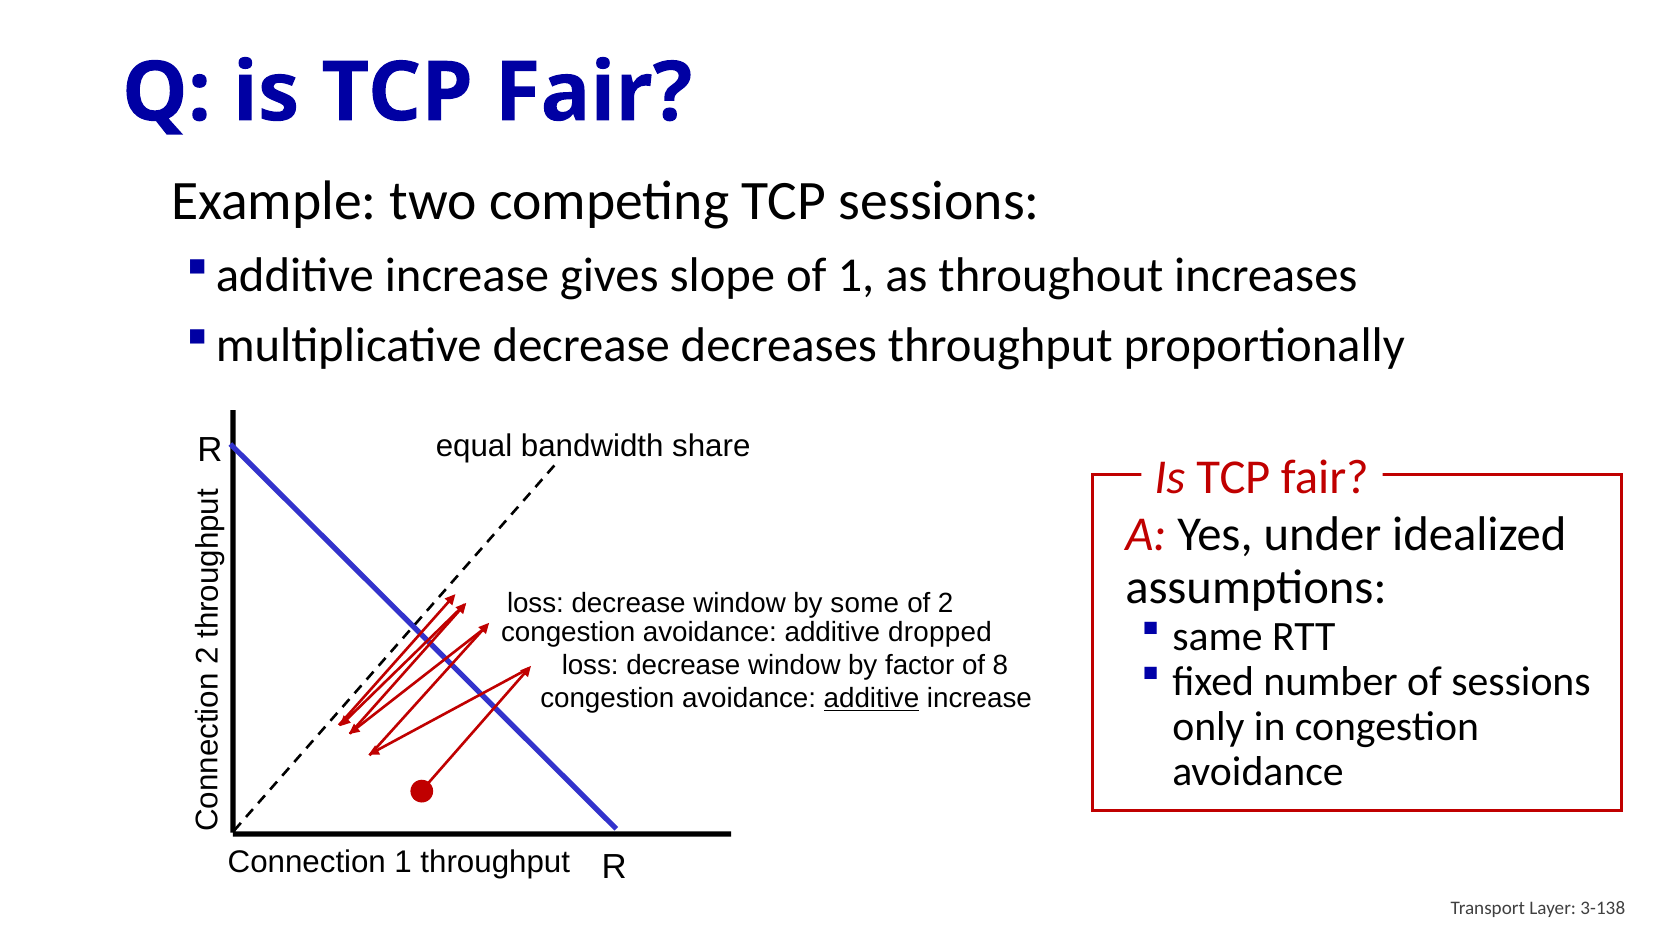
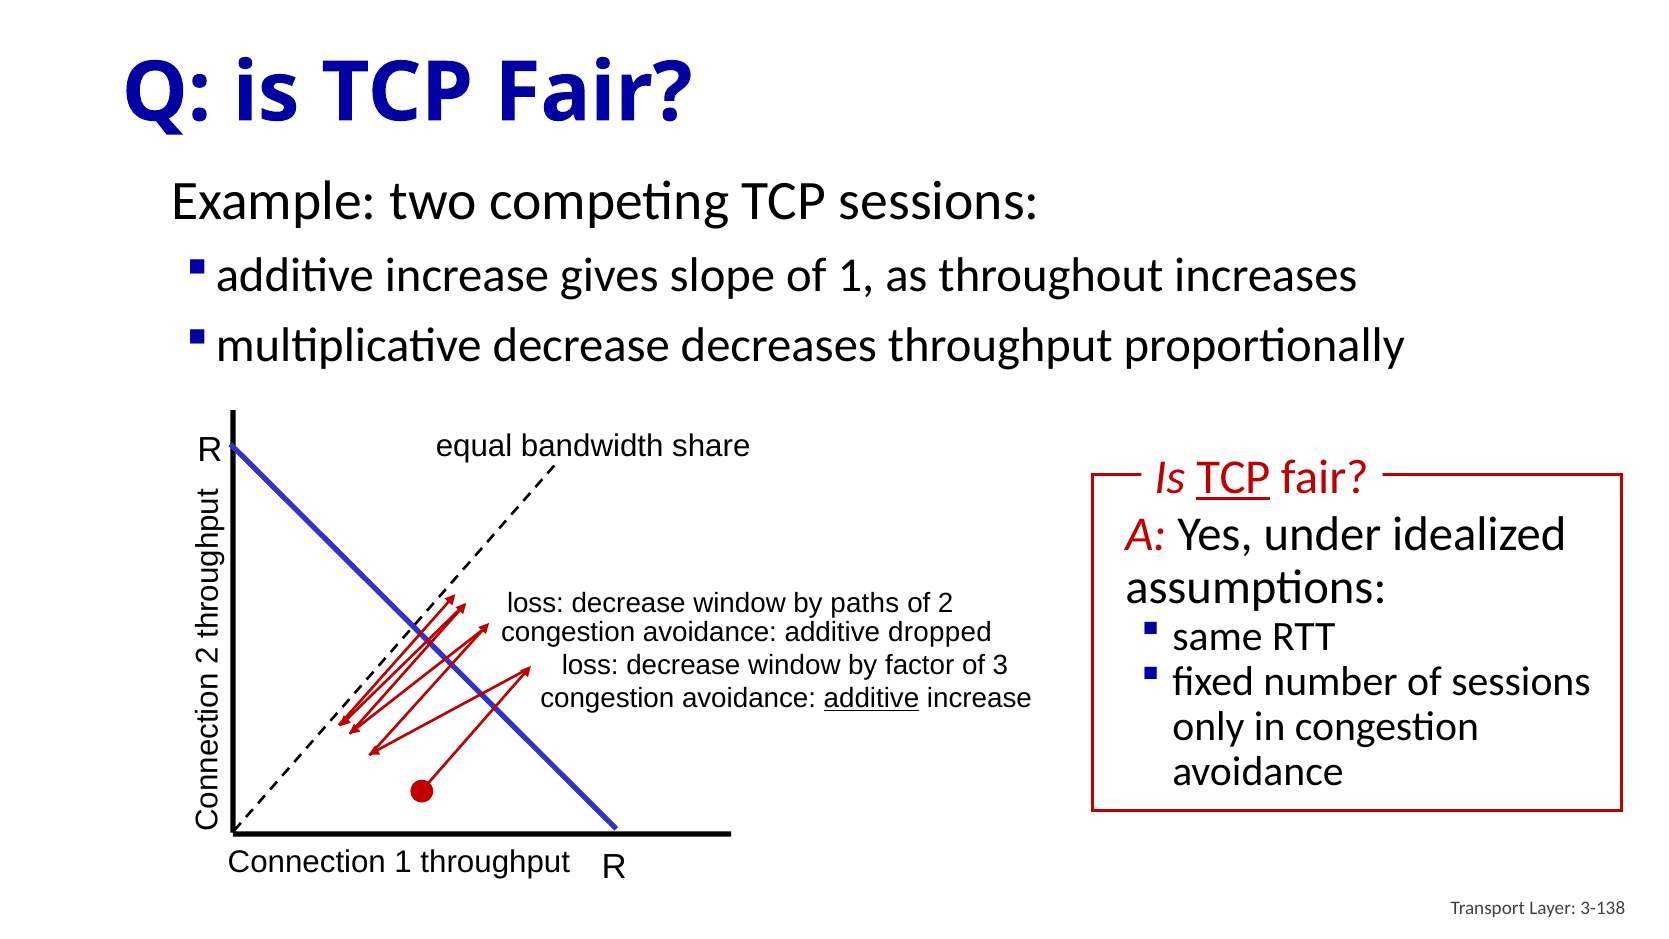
TCP at (1233, 478) underline: none -> present
some: some -> paths
8: 8 -> 3
